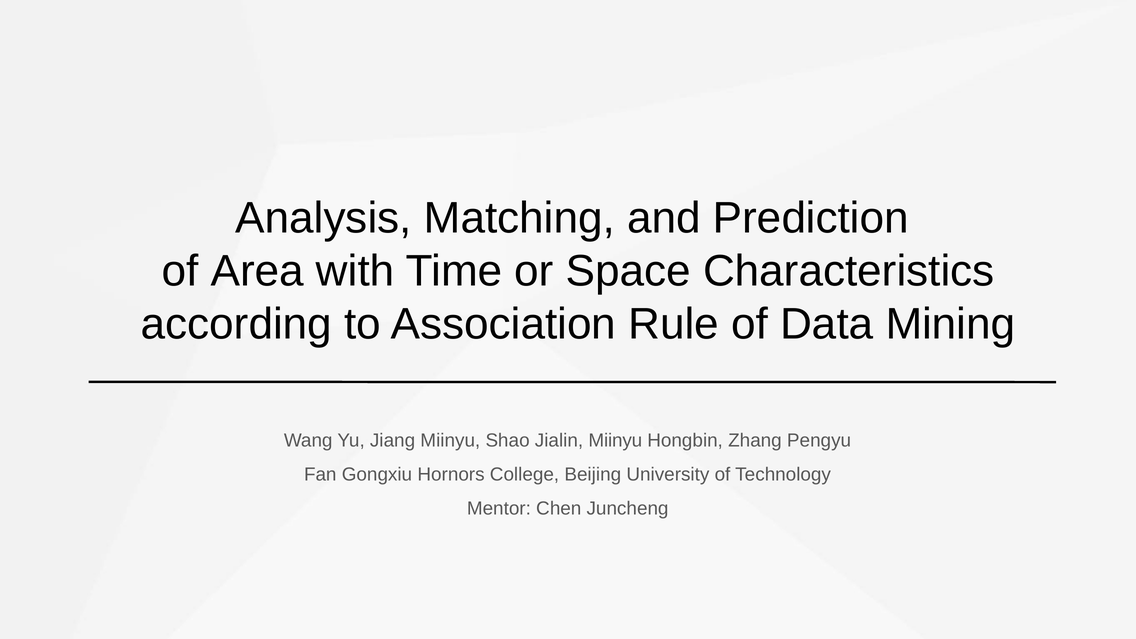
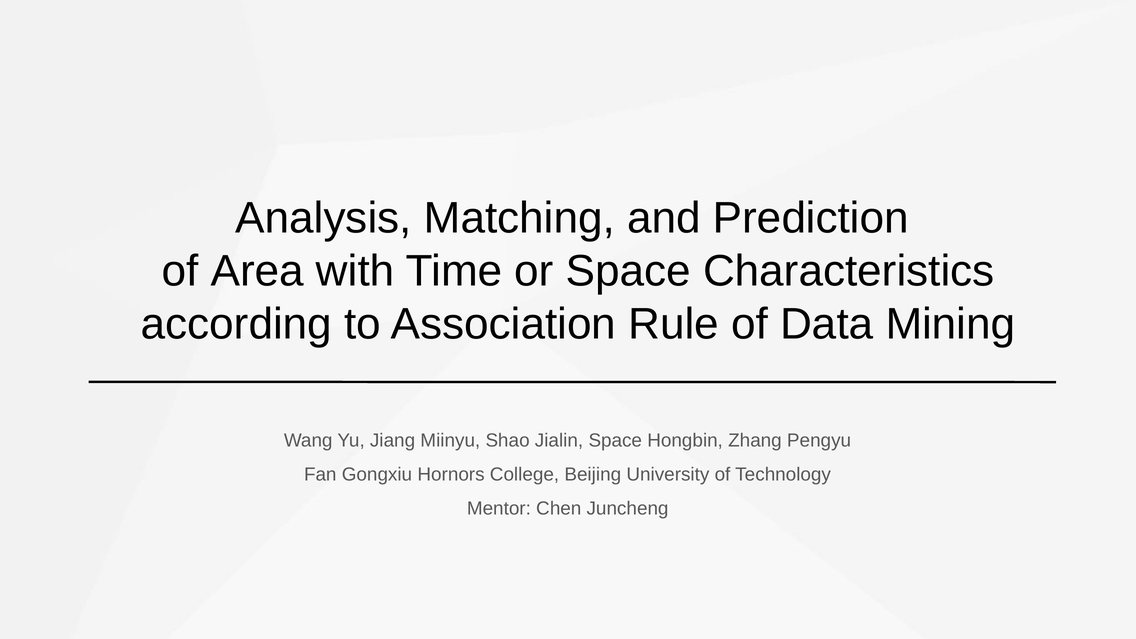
Jialin Miinyu: Miinyu -> Space
